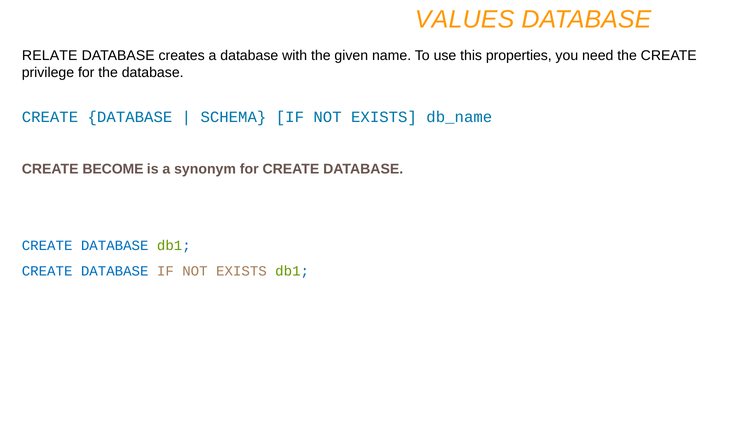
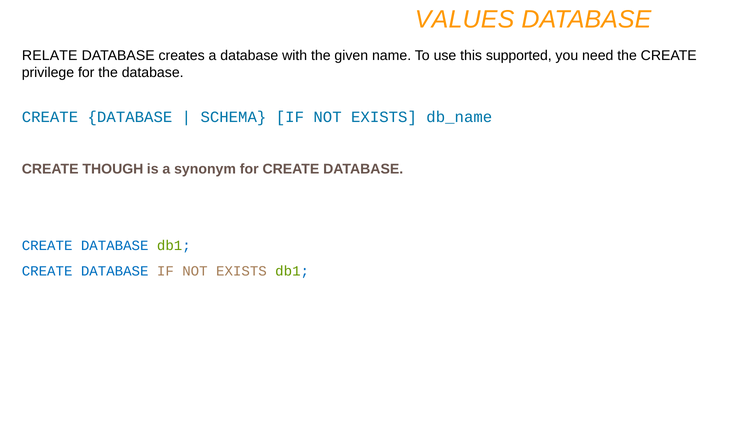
properties: properties -> supported
BECOME: BECOME -> THOUGH
